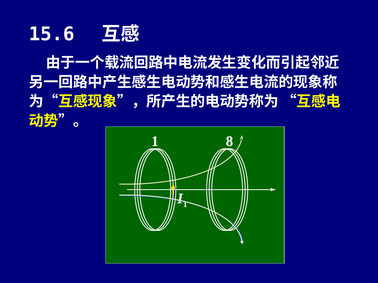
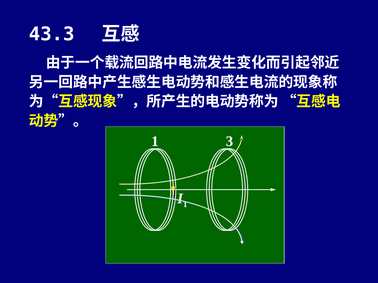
15.6: 15.6 -> 43.3
8: 8 -> 3
